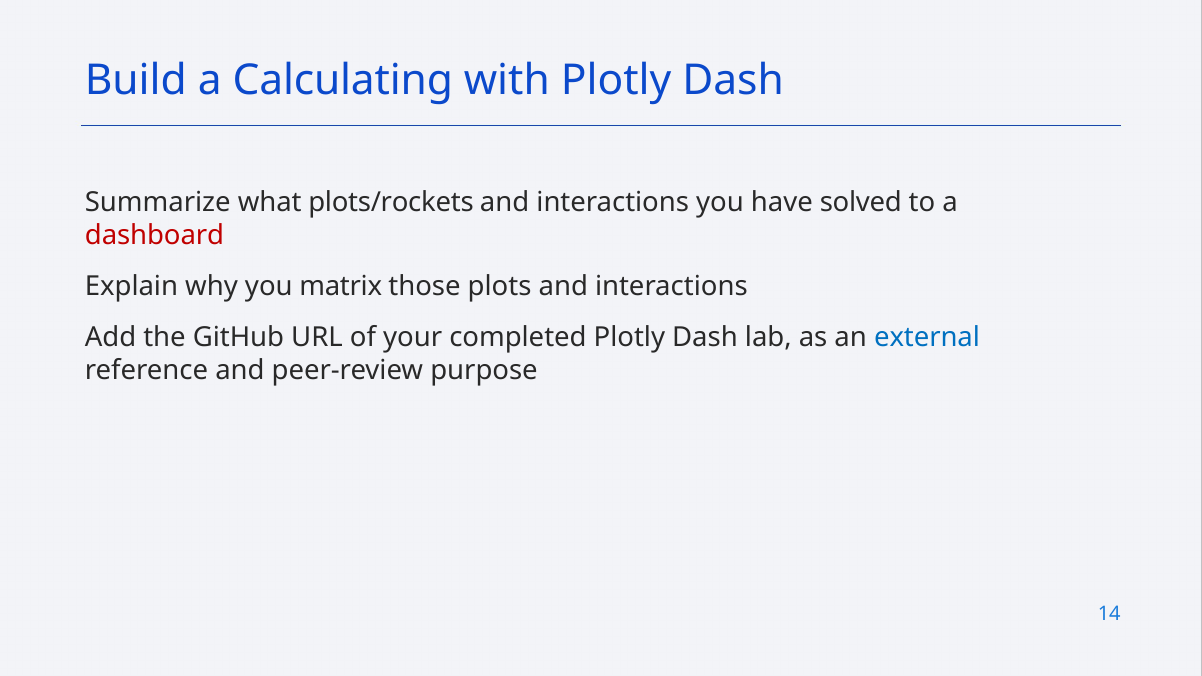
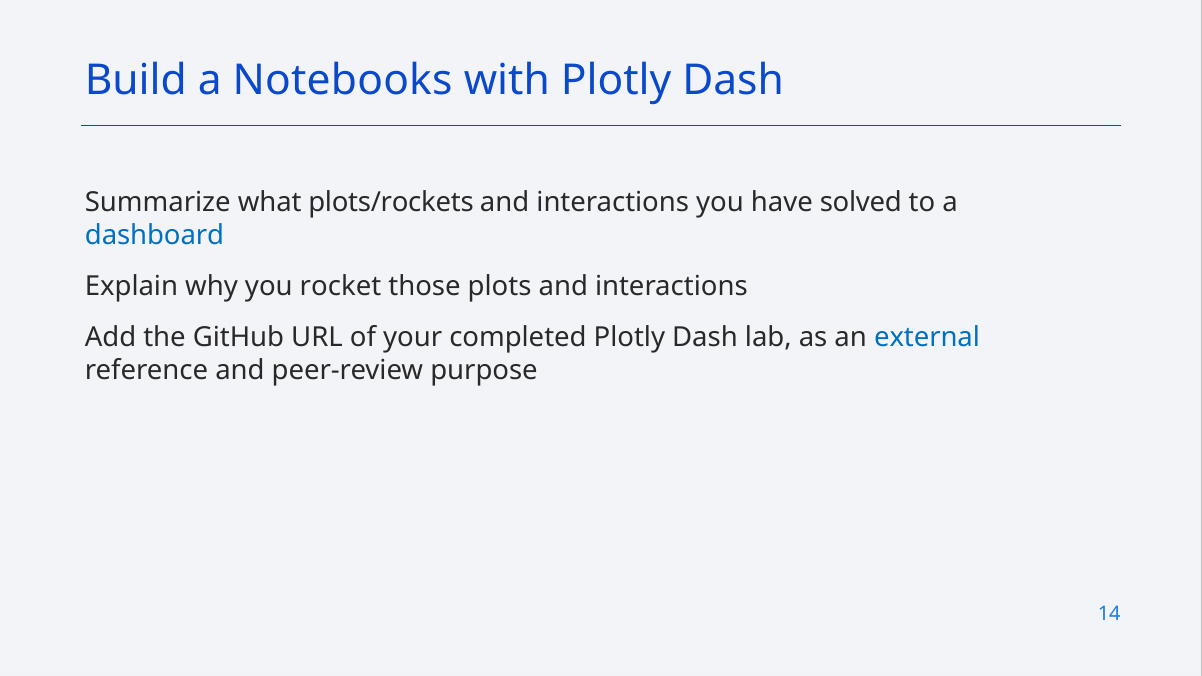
Calculating: Calculating -> Notebooks
dashboard colour: red -> blue
matrix: matrix -> rocket
